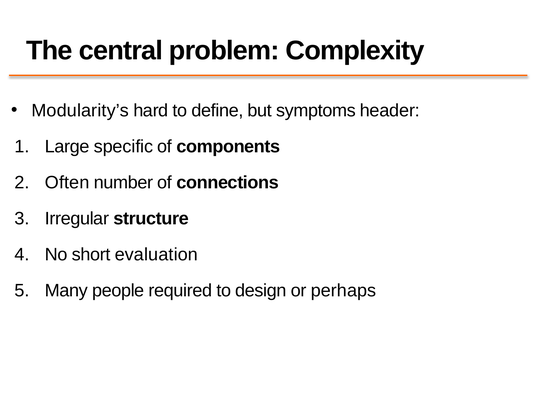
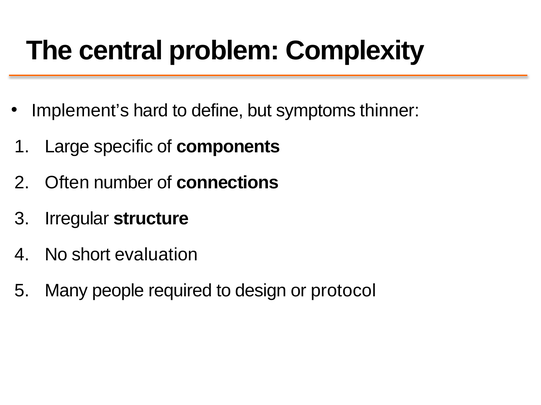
Modularity’s: Modularity’s -> Implement’s
header: header -> thinner
perhaps: perhaps -> protocol
